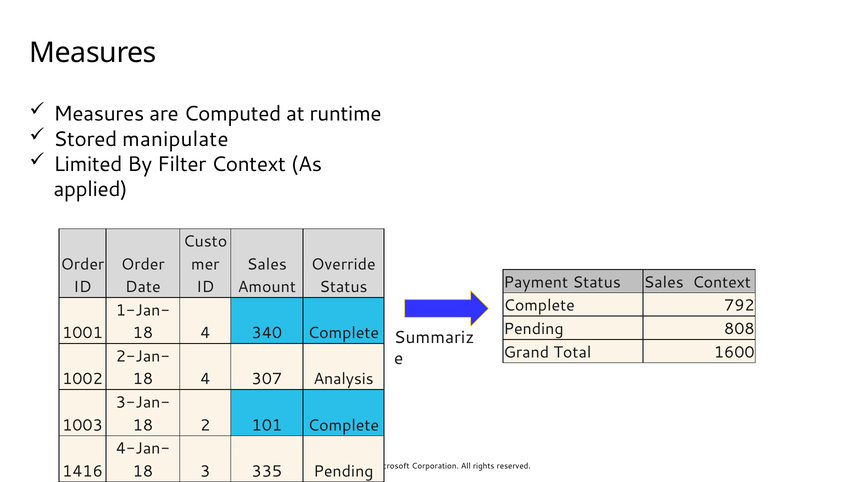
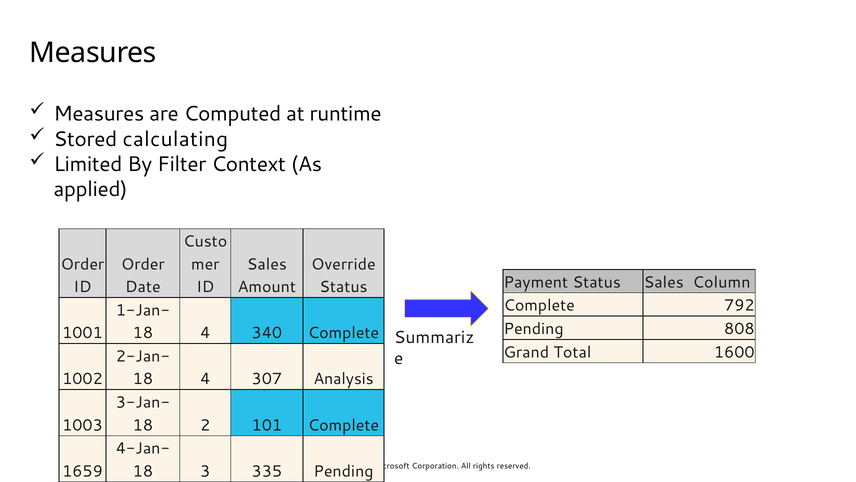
manipulate: manipulate -> calculating
Sales Context: Context -> Column
1416: 1416 -> 1659
